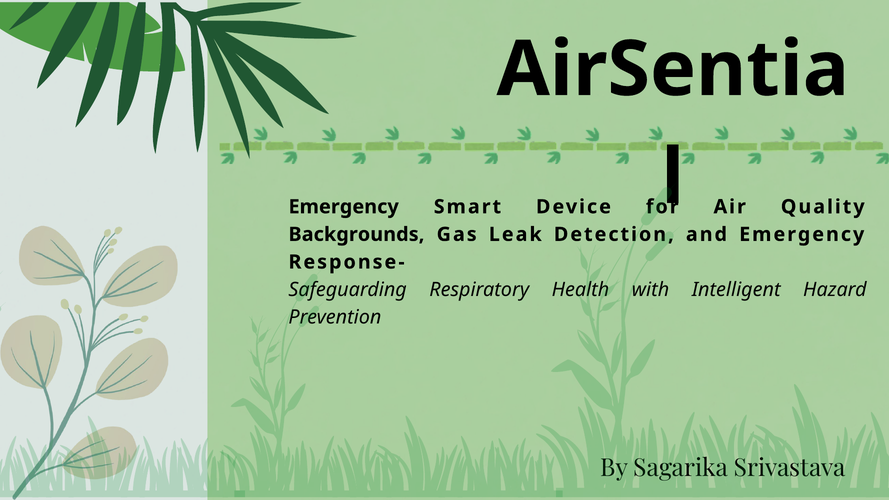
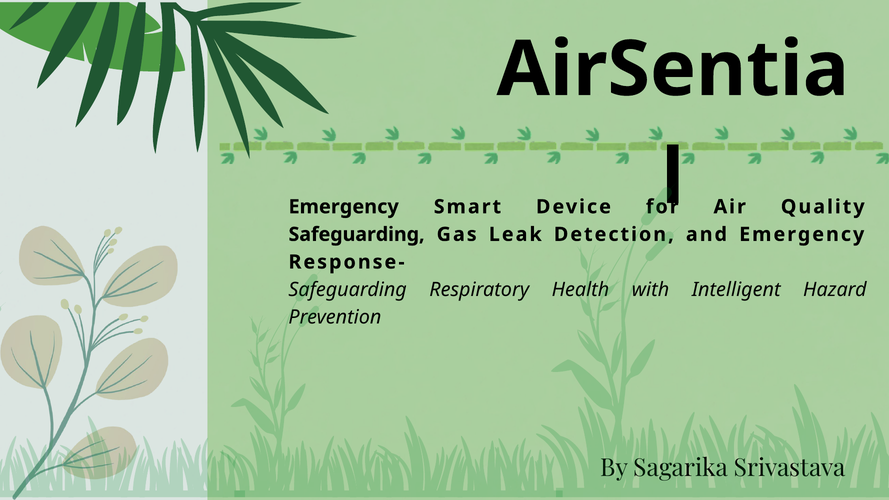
Backgrounds at (356, 234): Backgrounds -> Safeguarding
